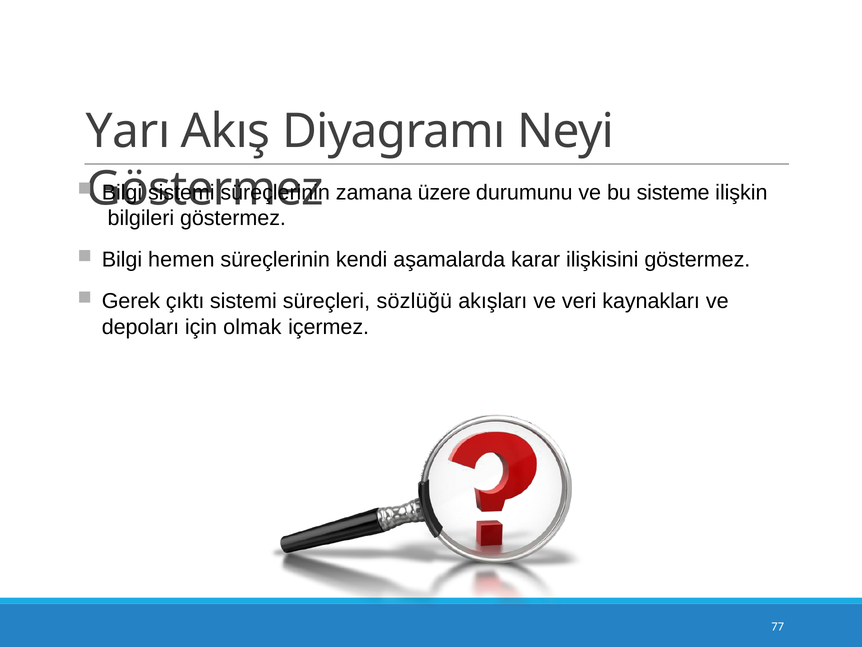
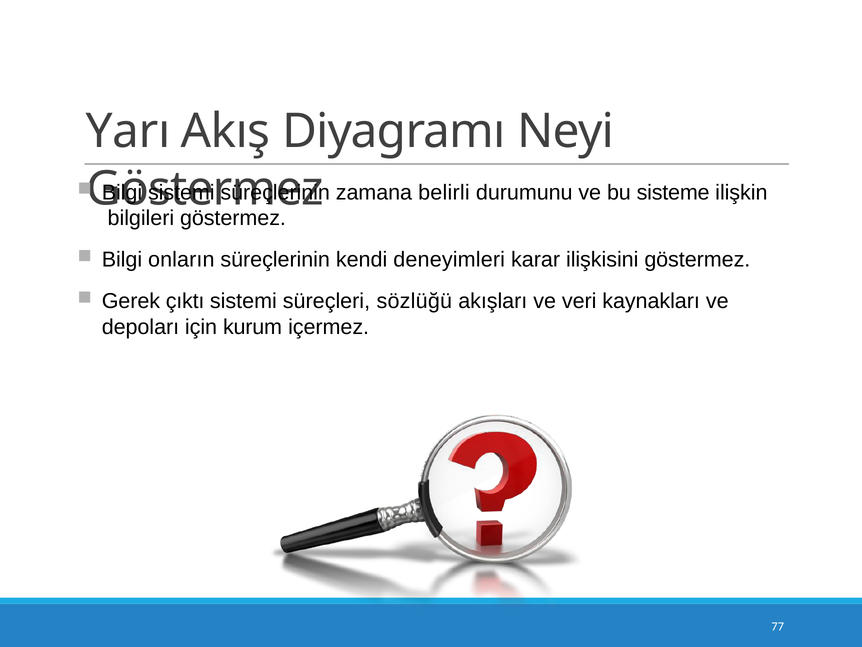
üzere: üzere -> belirli
hemen: hemen -> onların
aşamalarda: aşamalarda -> deneyimleri
olmak: olmak -> kurum
